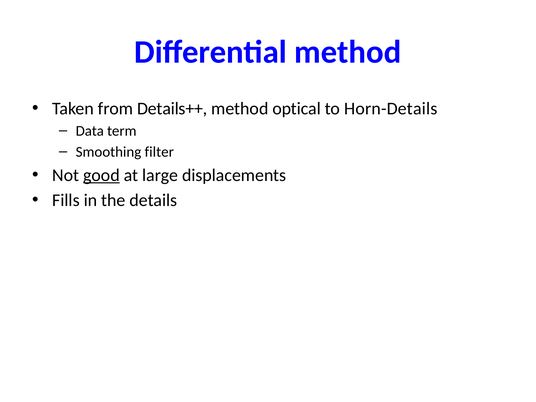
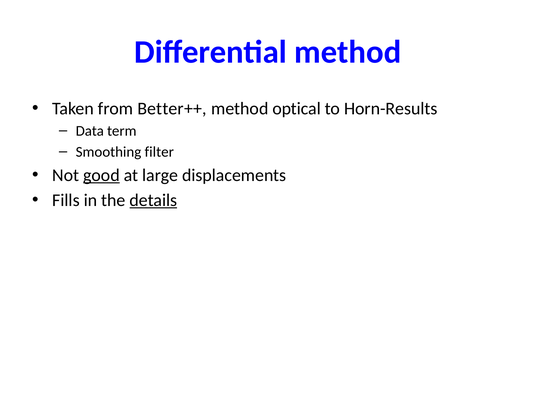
Details++: Details++ -> Better++
Horn-Details: Horn-Details -> Horn-Results
details underline: none -> present
